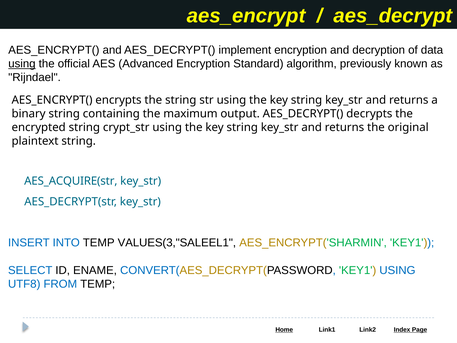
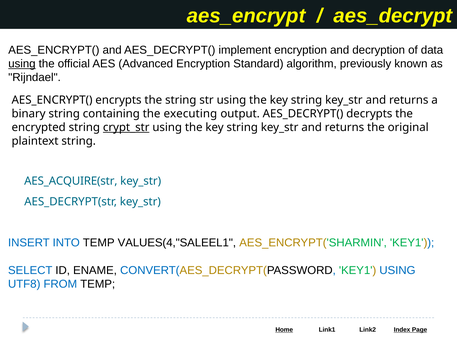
maximum: maximum -> executing
crypt_str underline: none -> present
VALUES(3,"SALEEL1: VALUES(3,"SALEEL1 -> VALUES(4,"SALEEL1
